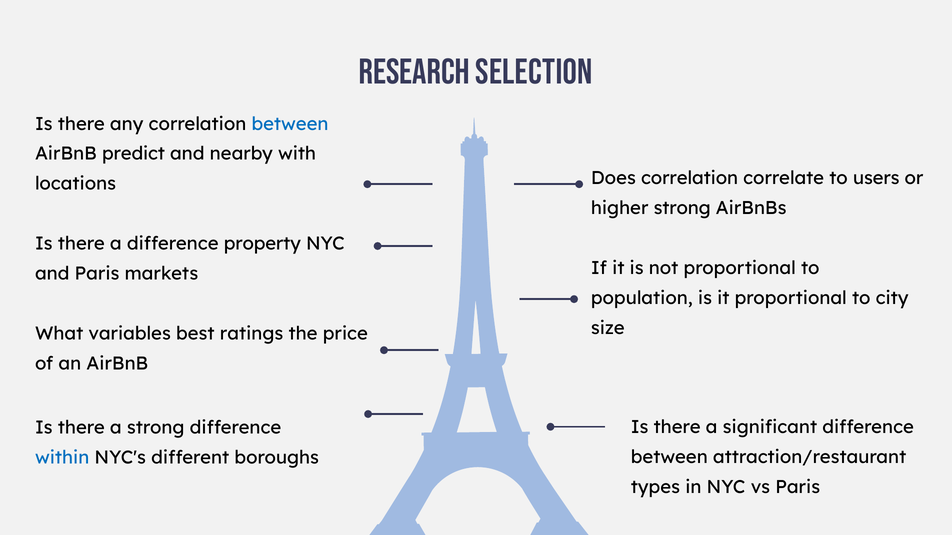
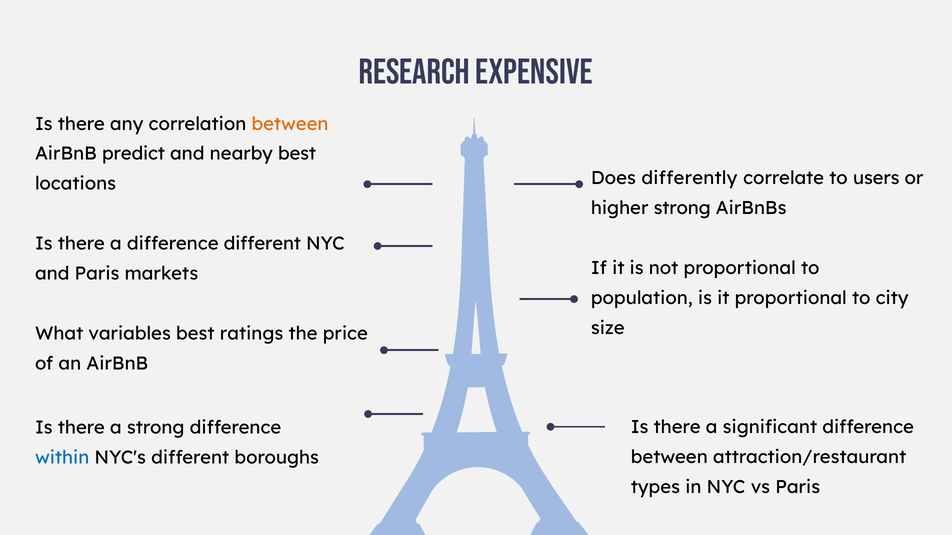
selection: selection -> expensive
between at (290, 124) colour: blue -> orange
nearby with: with -> best
Does correlation: correlation -> differently
difference property: property -> different
